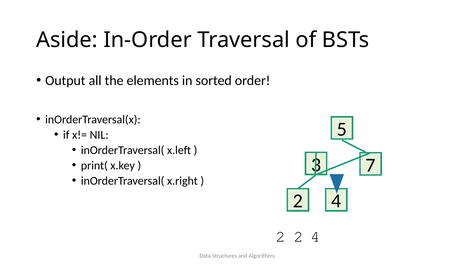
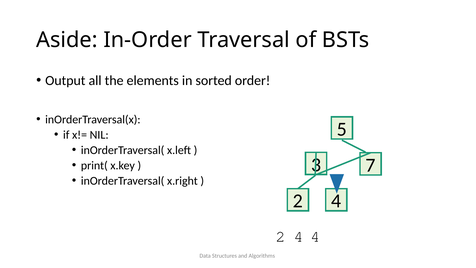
2 2: 2 -> 4
